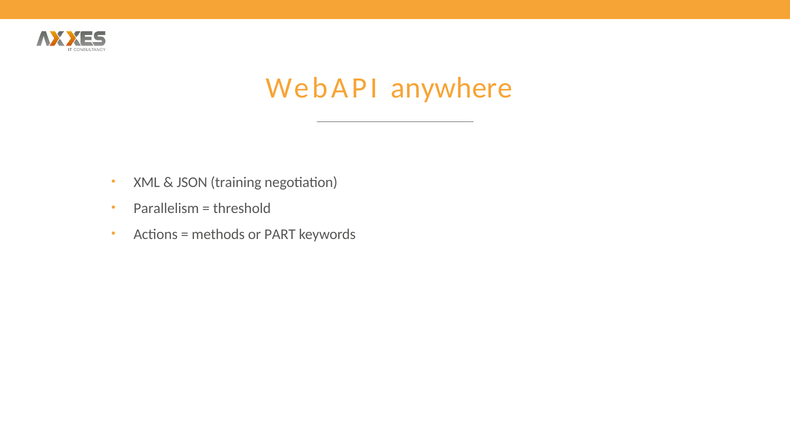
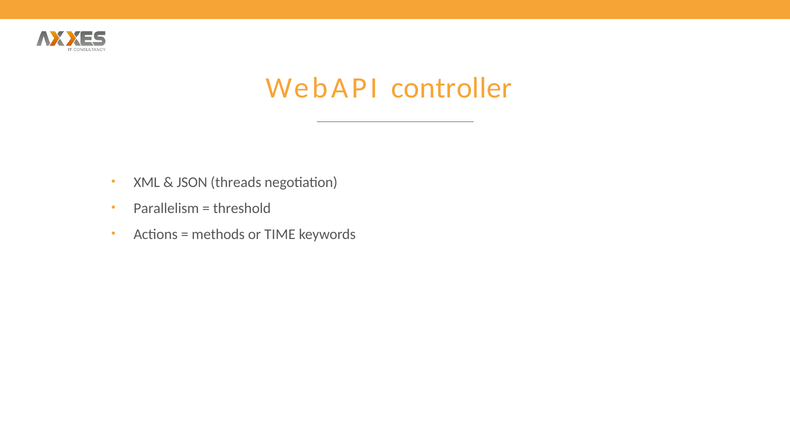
anywhere: anywhere -> controller
training: training -> threads
PART: PART -> TIME
